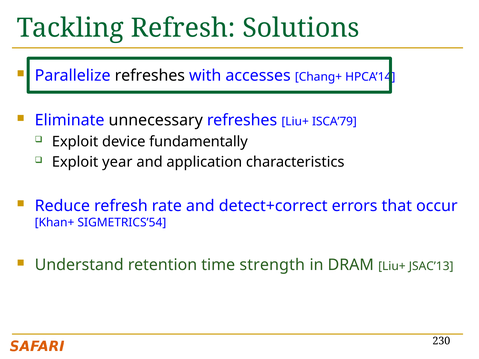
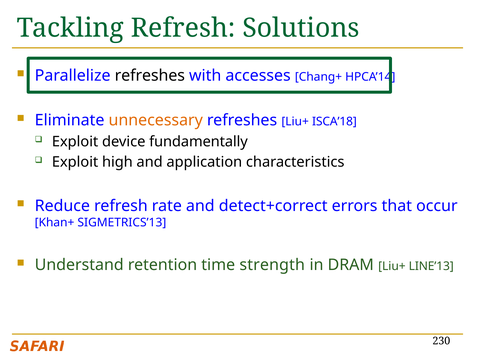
unnecessary colour: black -> orange
ISCA’79: ISCA’79 -> ISCA’18
year: year -> high
SIGMETRICS’54: SIGMETRICS’54 -> SIGMETRICS’13
JSAC’13: JSAC’13 -> LINE’13
